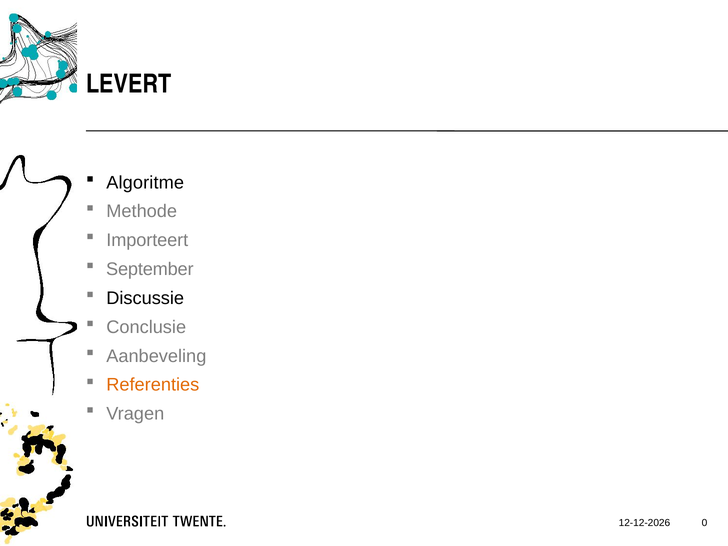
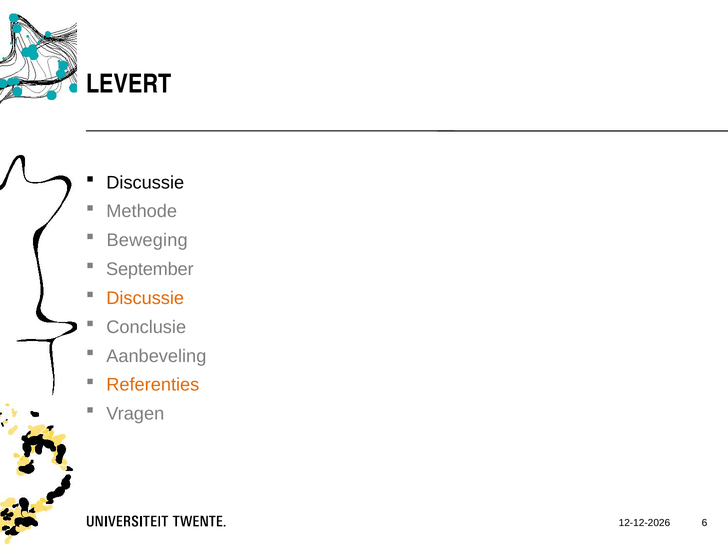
Algoritme at (145, 183): Algoritme -> Discussie
Importeert: Importeert -> Beweging
Discussie at (145, 298) colour: black -> orange
0: 0 -> 6
